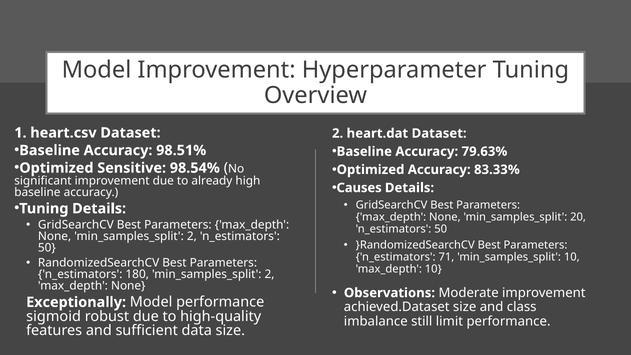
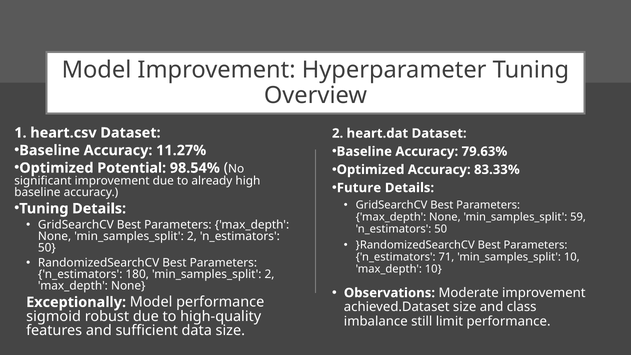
98.51%: 98.51% -> 11.27%
Sensitive: Sensitive -> Potential
Causes: Causes -> Future
20: 20 -> 59
